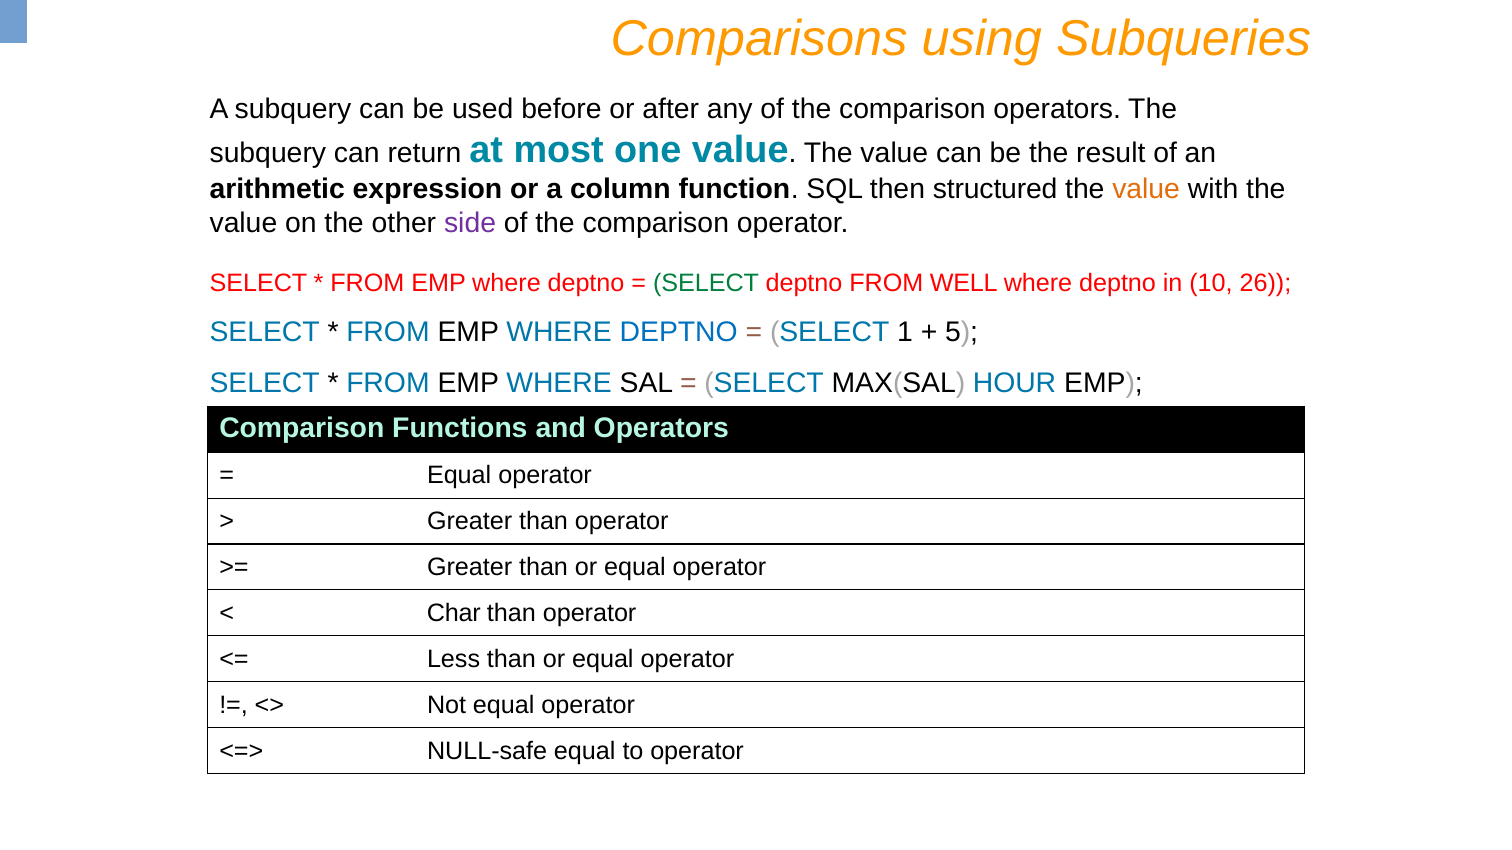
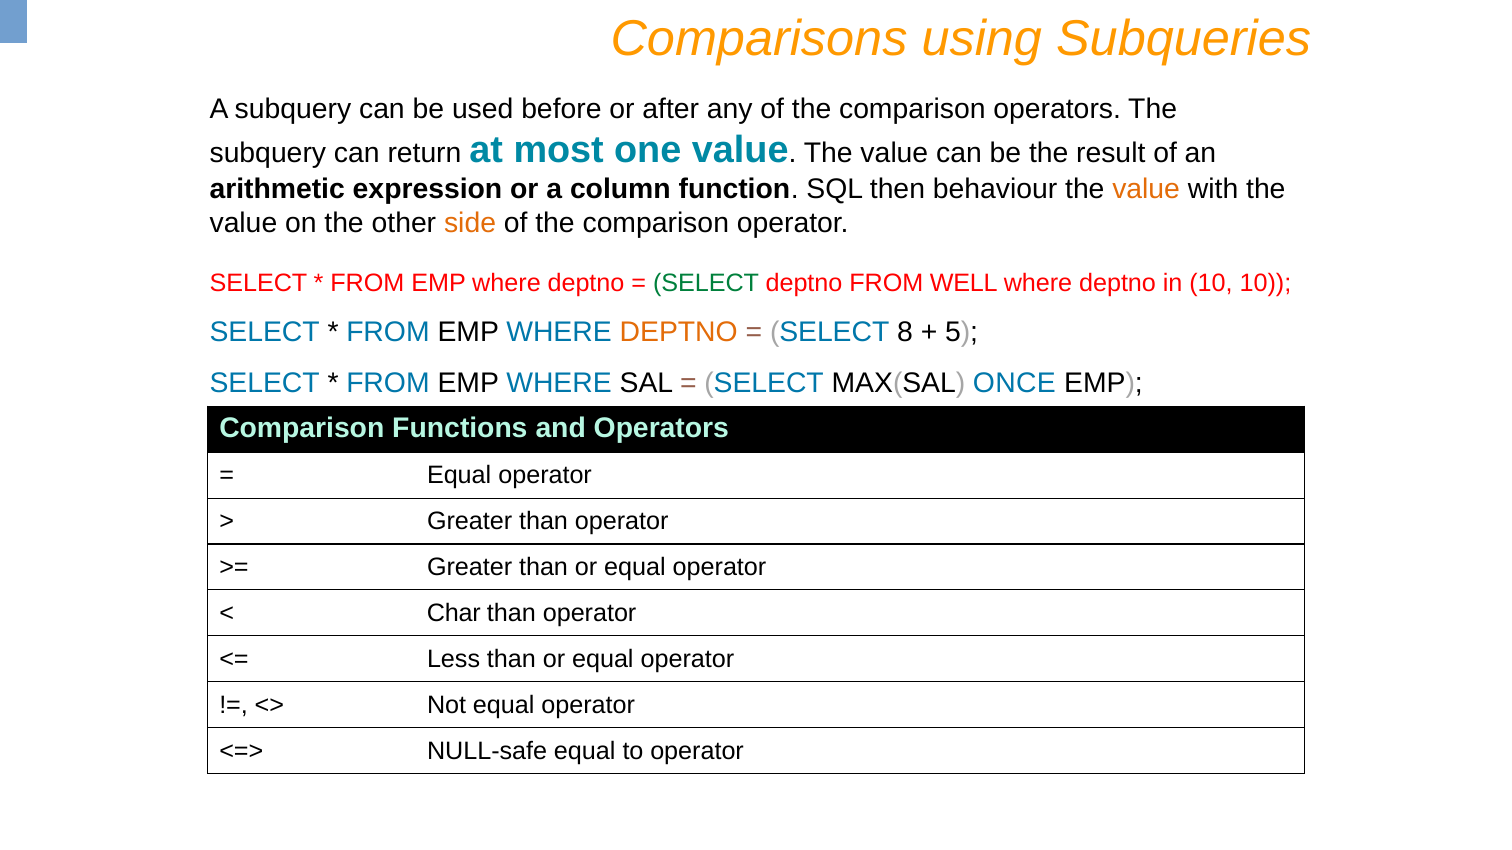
structured: structured -> behaviour
side colour: purple -> orange
10 26: 26 -> 10
DEPTNO at (679, 333) colour: blue -> orange
1: 1 -> 8
HOUR: HOUR -> ONCE
